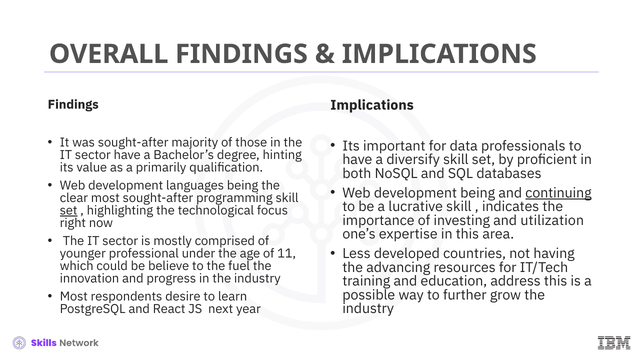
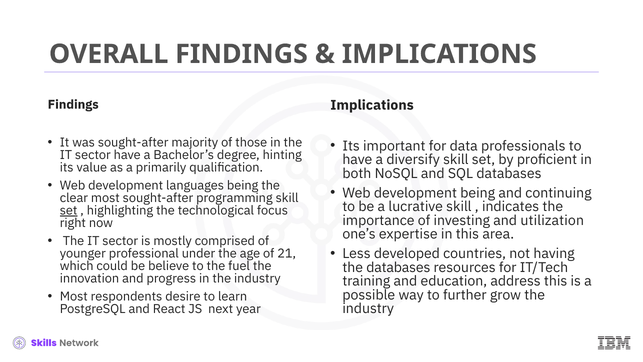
continuing underline: present -> none
11: 11 -> 21
the advancing: advancing -> databases
